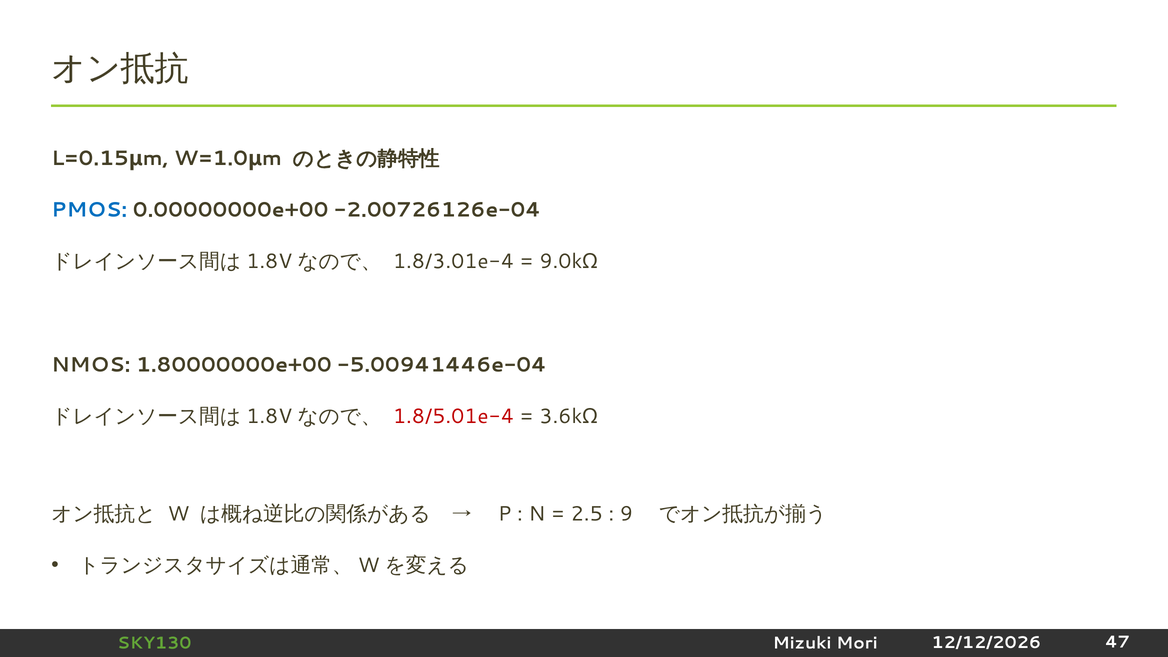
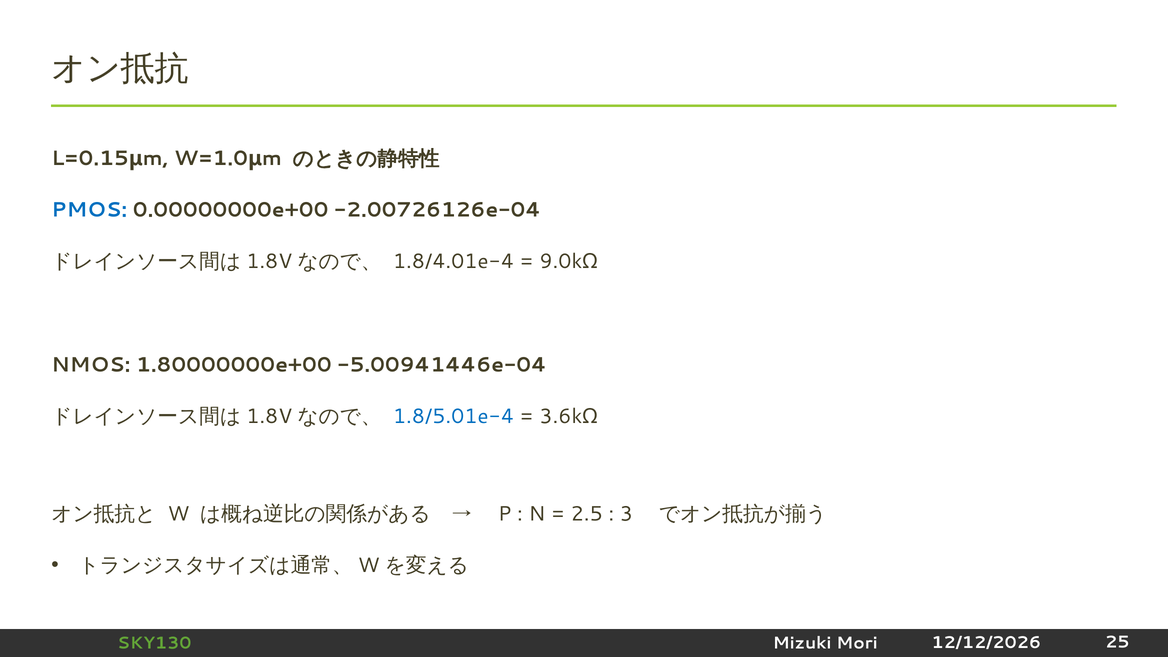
1.8/3.01e-4: 1.8/3.01e-4 -> 1.8/4.01e-4
1.8/5.01e-4 colour: red -> blue
9: 9 -> 3
47: 47 -> 25
